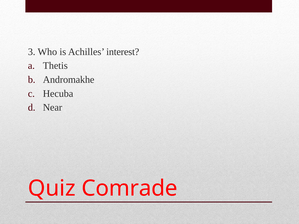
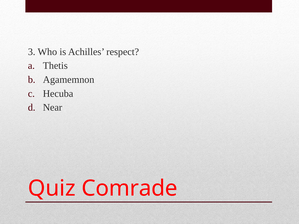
interest: interest -> respect
Andromakhe: Andromakhe -> Agamemnon
